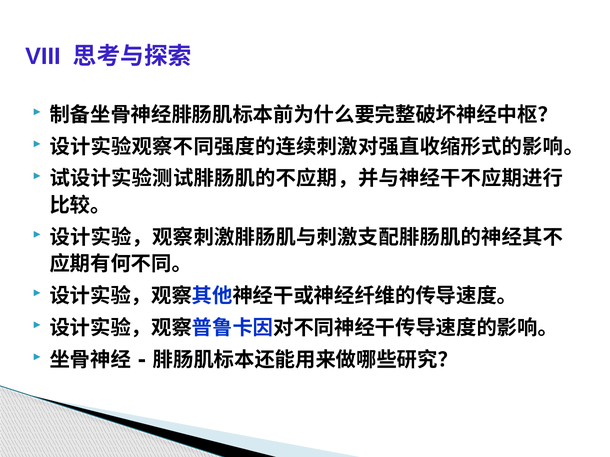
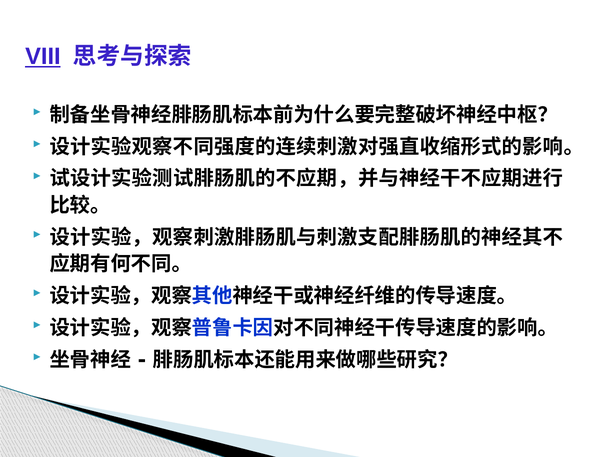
VIII underline: none -> present
